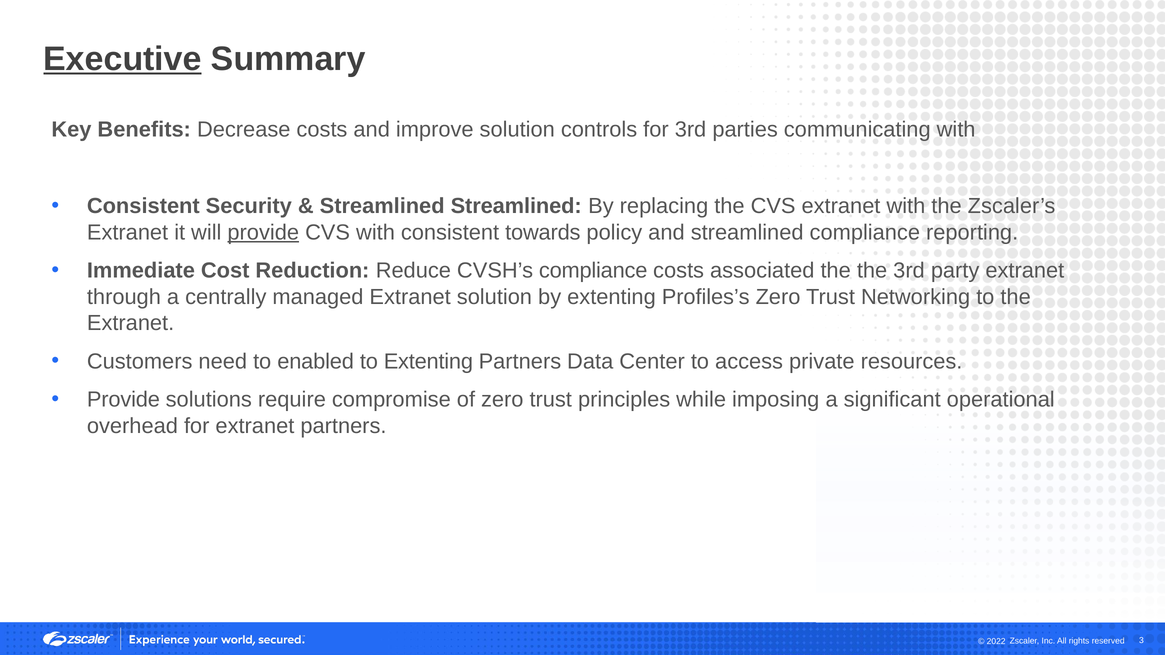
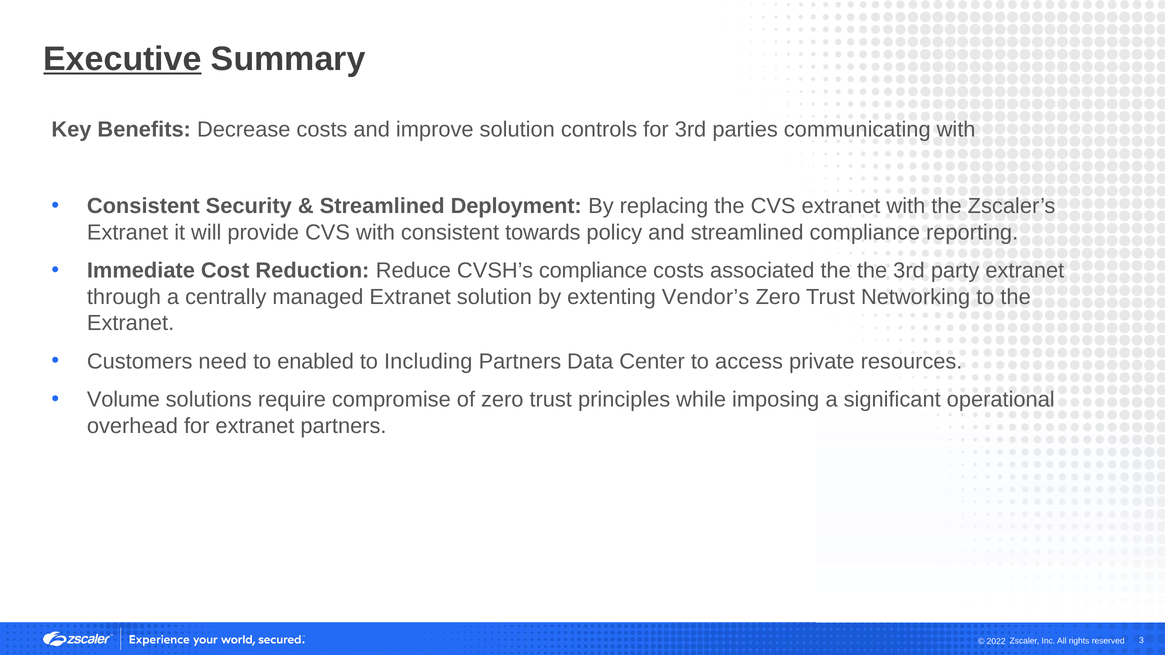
Streamlined Streamlined: Streamlined -> Deployment
provide at (263, 232) underline: present -> none
Profiles’s: Profiles’s -> Vendor’s
to Extenting: Extenting -> Including
Provide at (123, 400): Provide -> Volume
